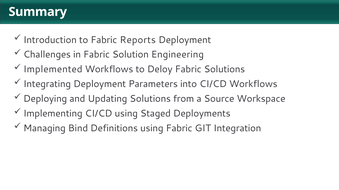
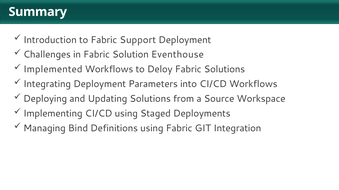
Reports: Reports -> Support
Engineering: Engineering -> Eventhouse
